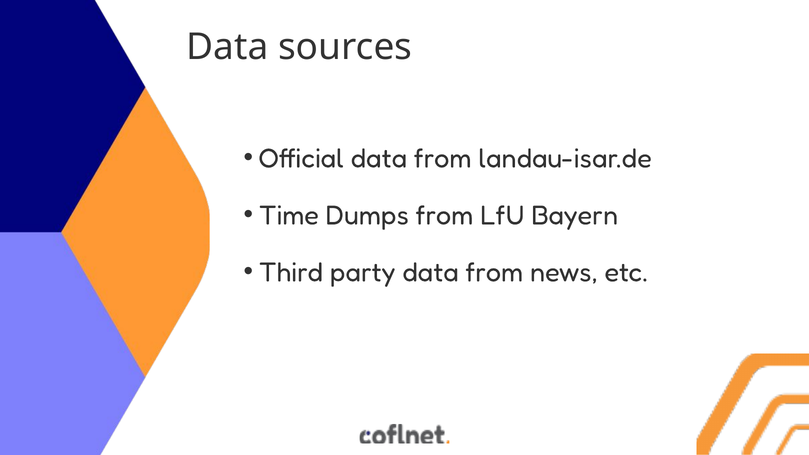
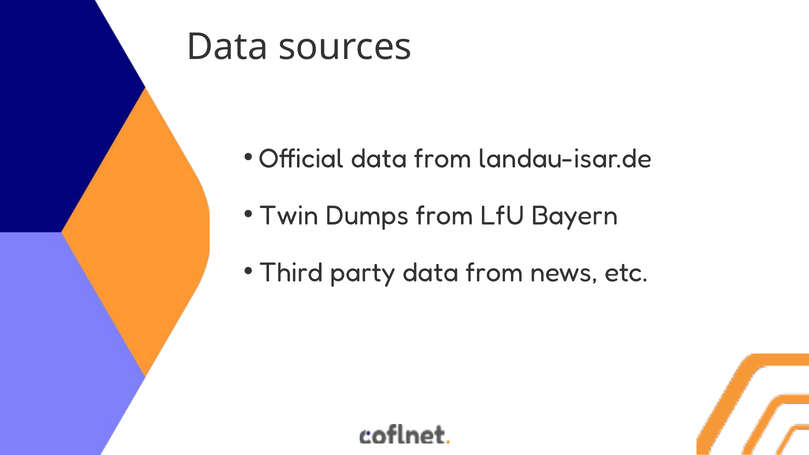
Time: Time -> Twin
